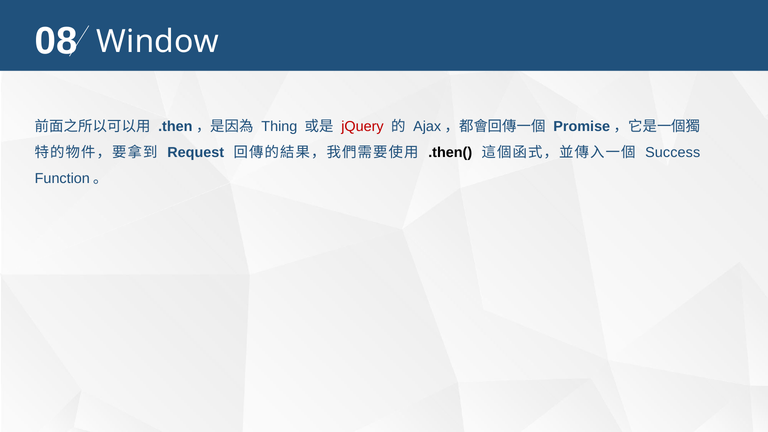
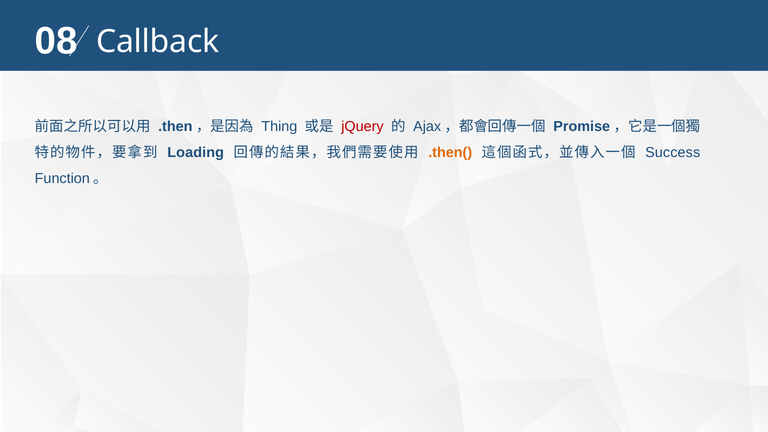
Window: Window -> Callback
Request: Request -> Loading
.then( colour: black -> orange
